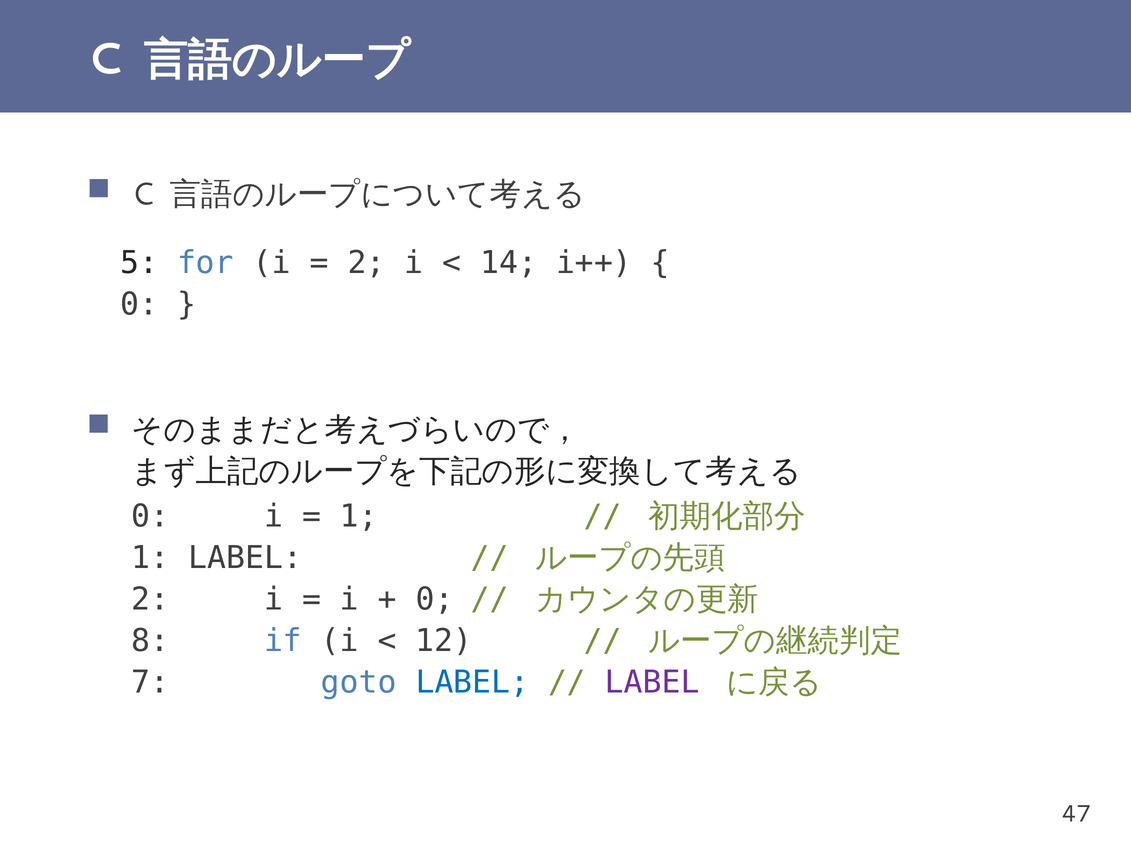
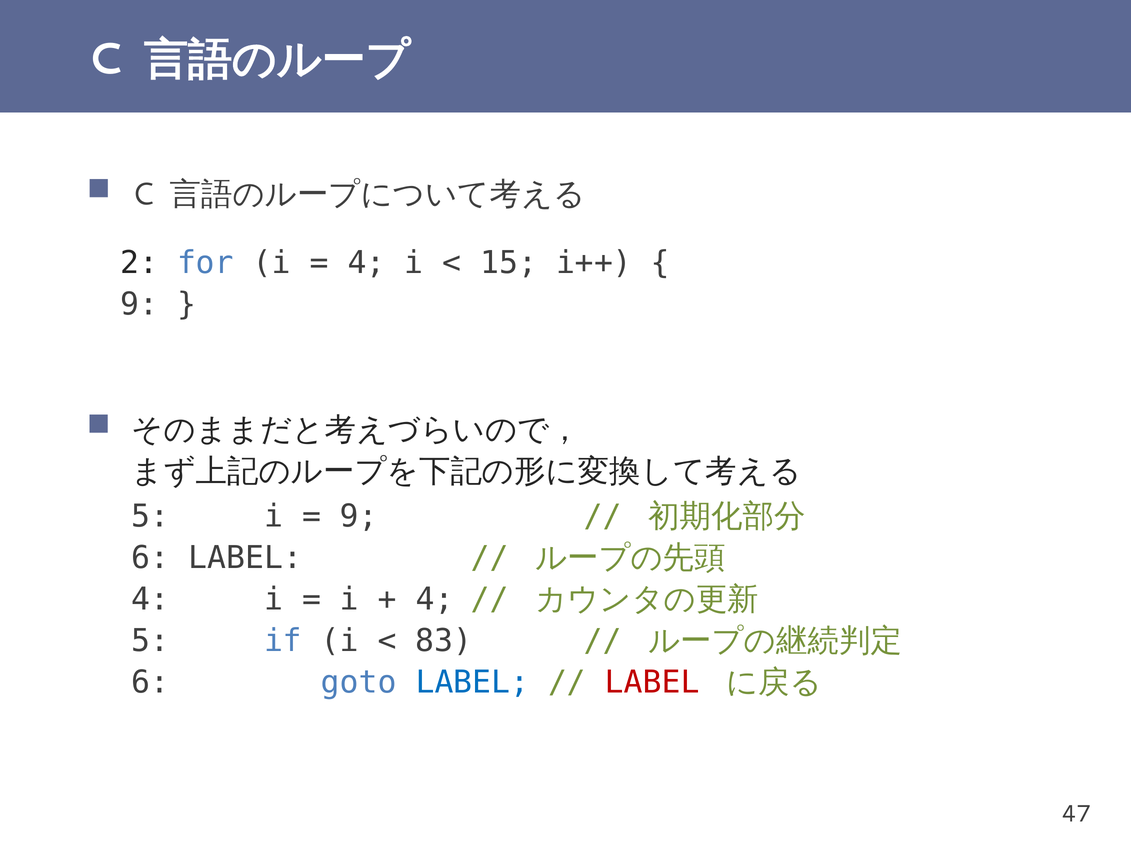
5: 5 -> 2
2 at (366, 263): 2 -> 4
14: 14 -> 15
0 at (139, 304): 0 -> 9
0 at (150, 516): 0 -> 5
1 at (359, 516): 1 -> 9
1 at (150, 558): 1 -> 6
2 at (150, 599): 2 -> 4
0 at (435, 599): 0 -> 4
8 at (150, 640): 8 -> 5
12: 12 -> 83
7 at (150, 682): 7 -> 6
LABEL at (652, 682) colour: purple -> red
